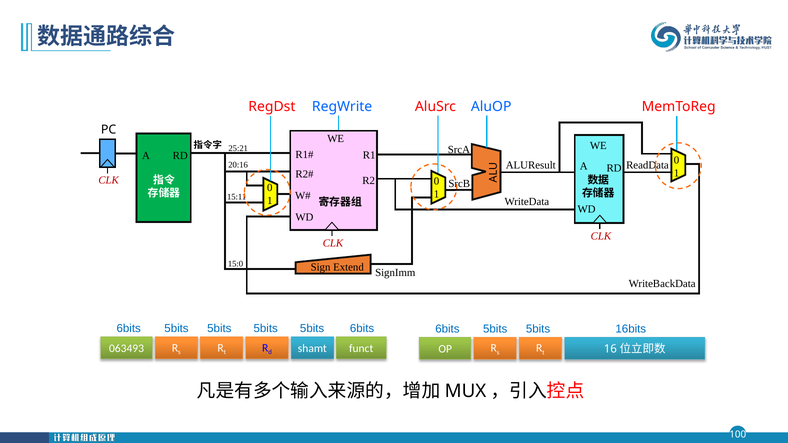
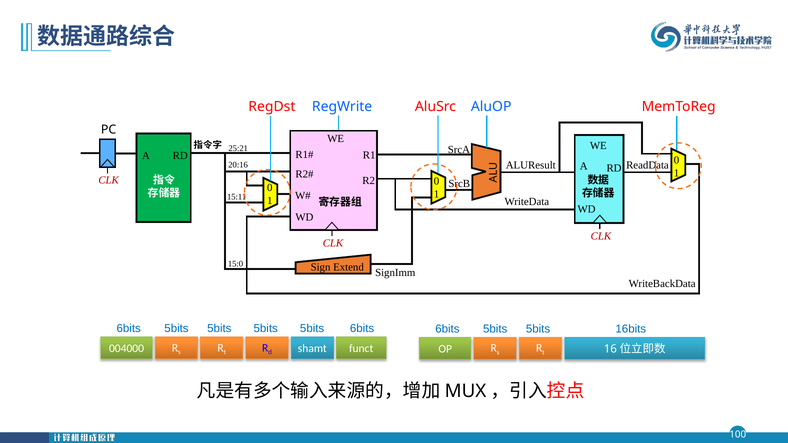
063493: 063493 -> 004000
